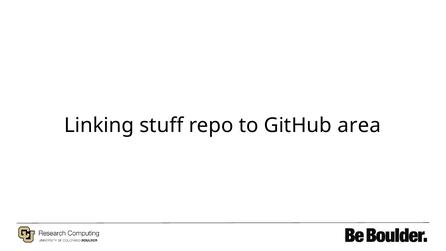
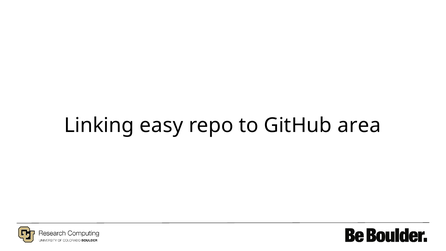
stuff: stuff -> easy
